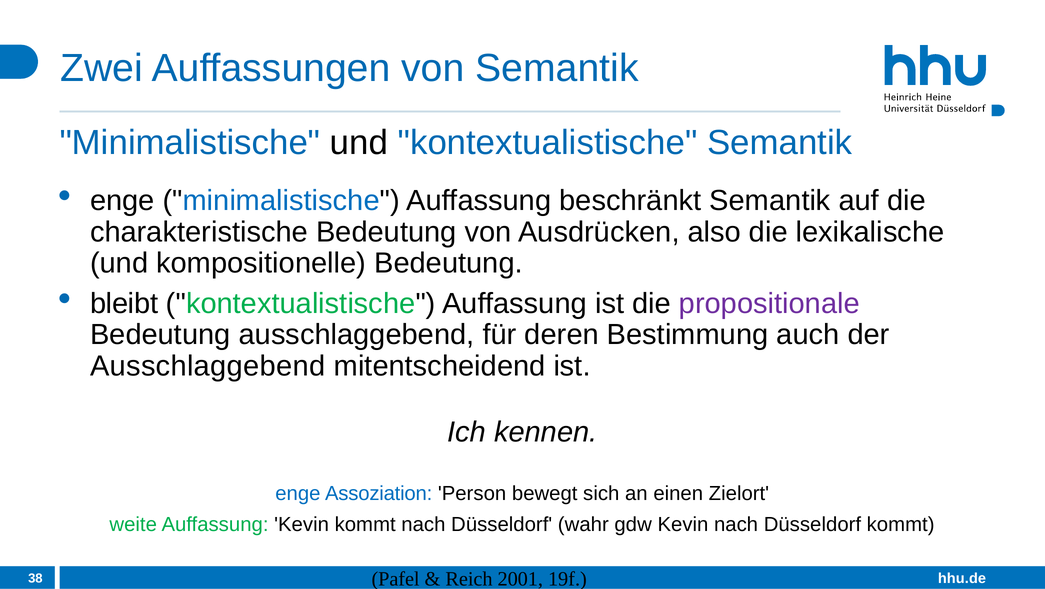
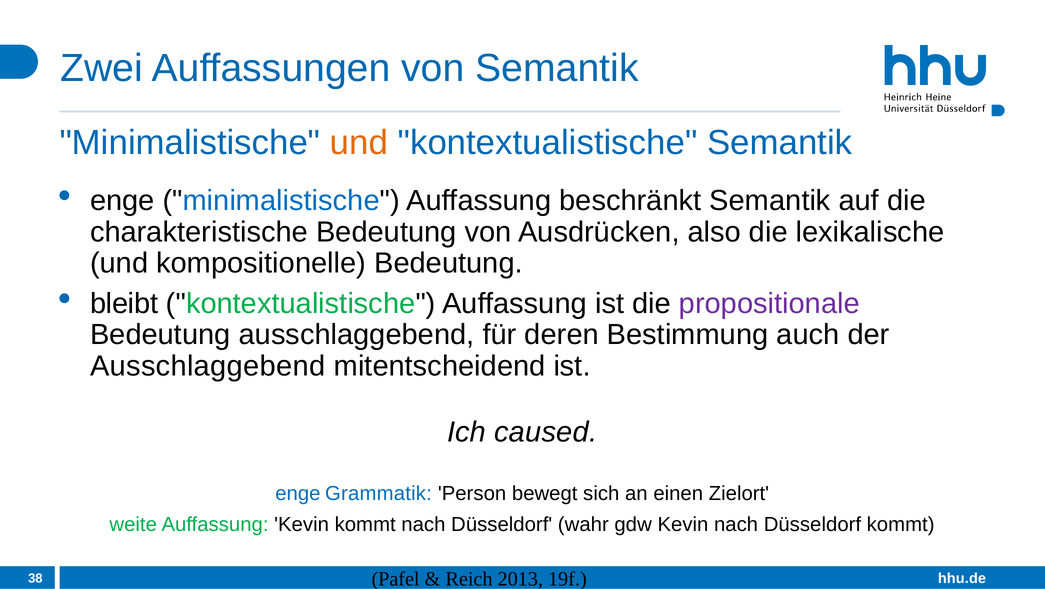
und at (359, 143) colour: black -> orange
kennen: kennen -> caused
Assoziation: Assoziation -> Grammatik
2001: 2001 -> 2013
